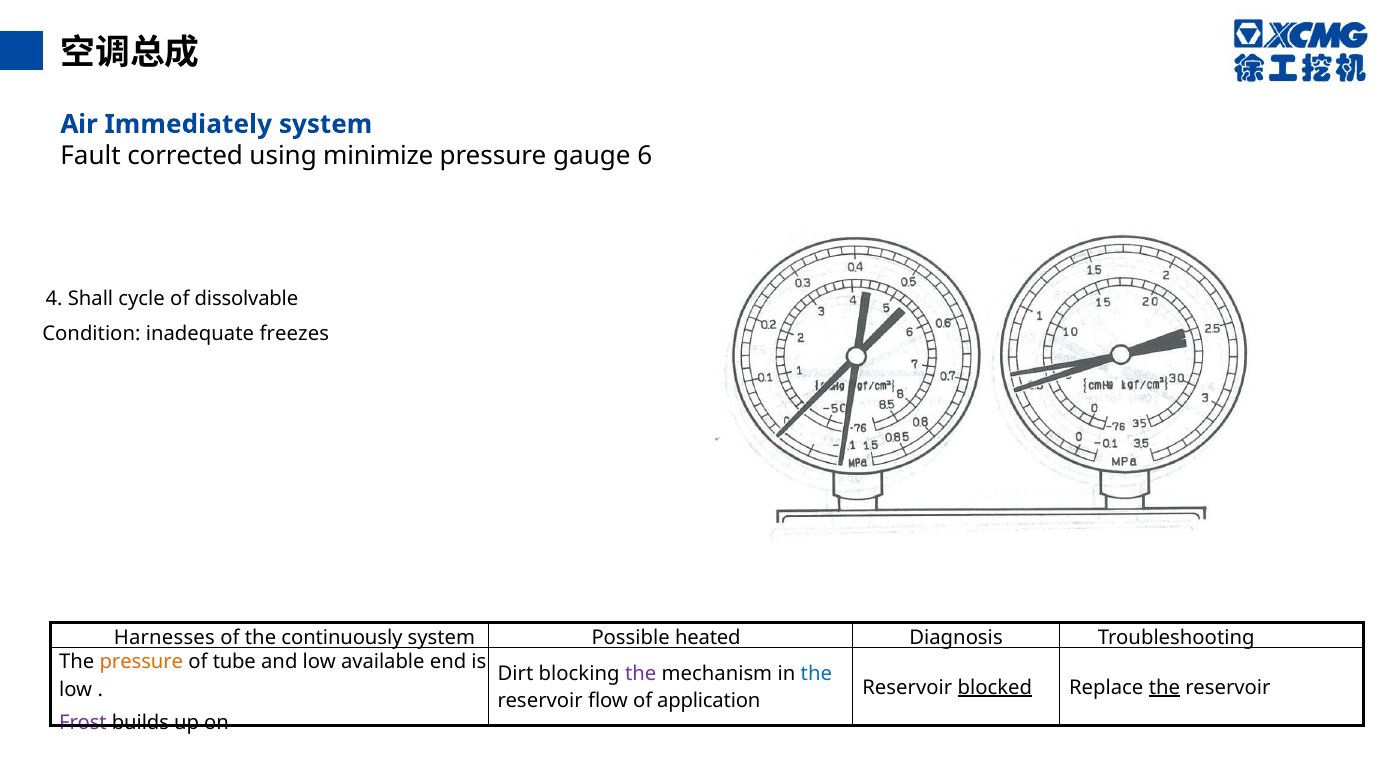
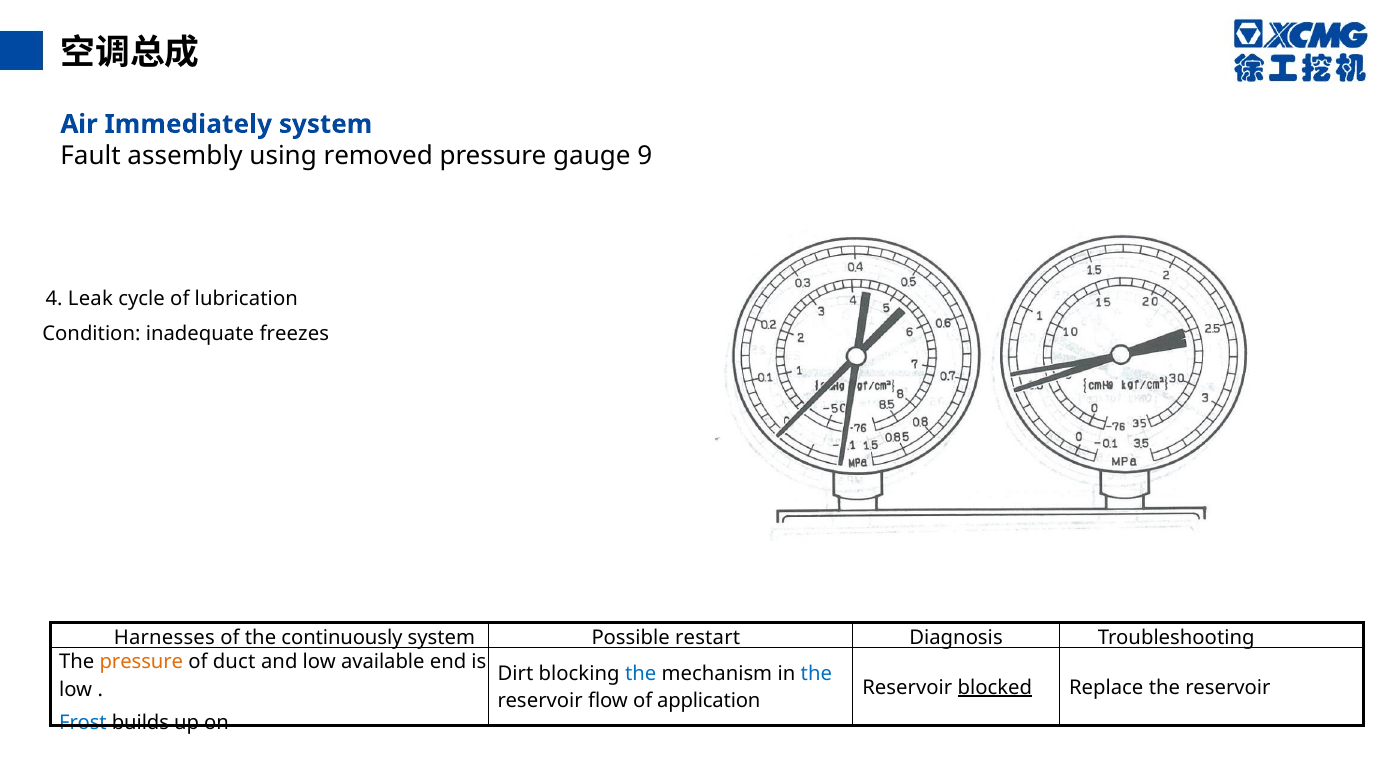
corrected: corrected -> assembly
minimize: minimize -> removed
6: 6 -> 9
Shall: Shall -> Leak
dissolvable: dissolvable -> lubrication
heated: heated -> restart
tube: tube -> duct
the at (641, 673) colour: purple -> blue
the at (1164, 687) underline: present -> none
Frost colour: purple -> blue
